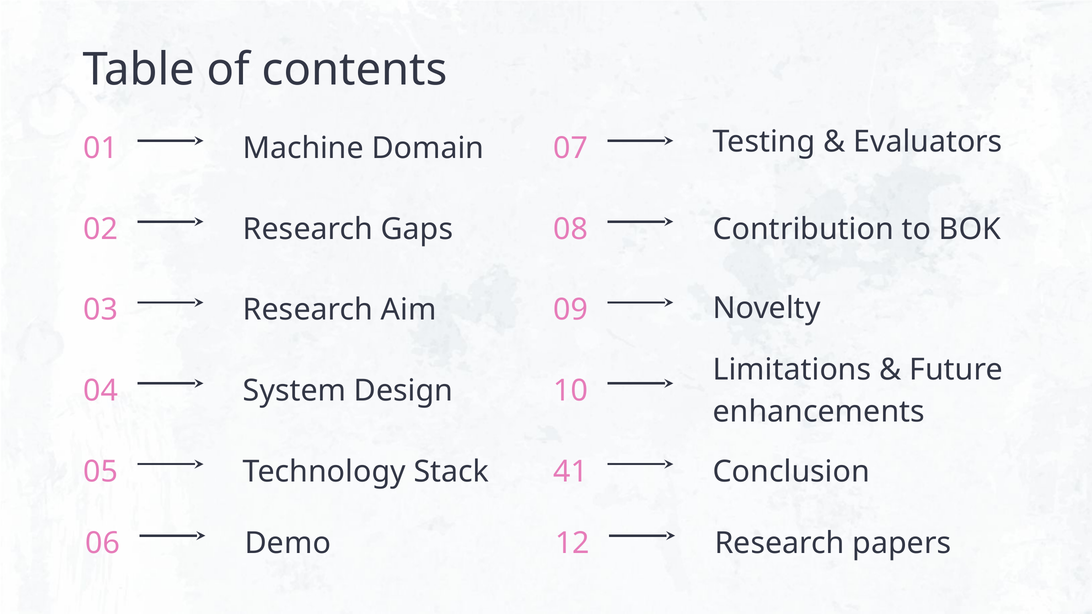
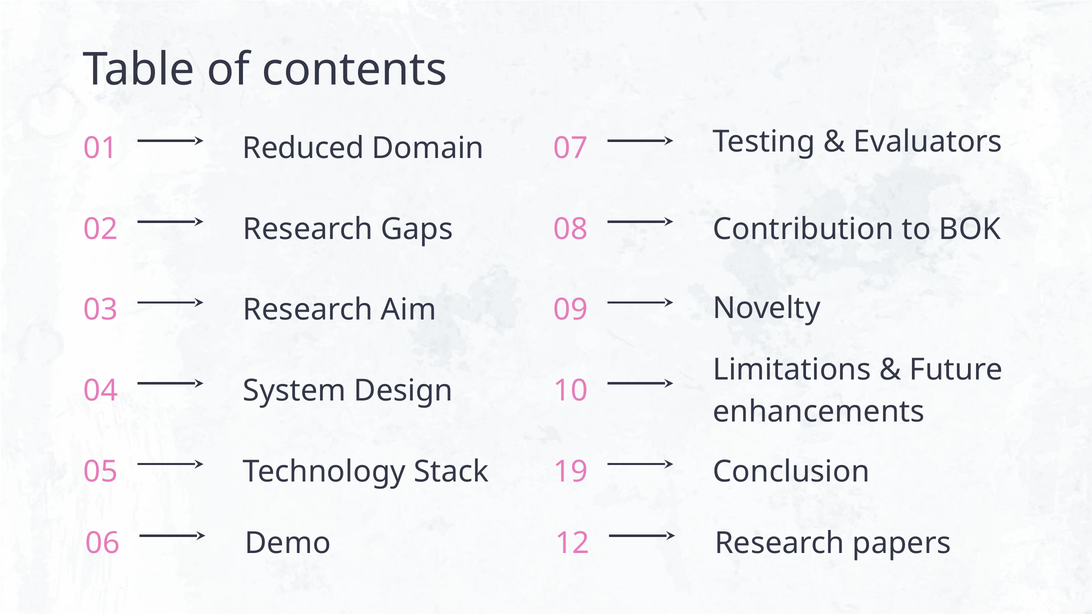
Machine: Machine -> Reduced
41: 41 -> 19
